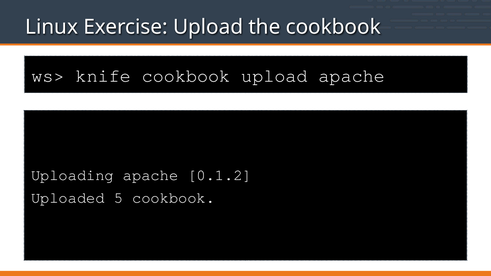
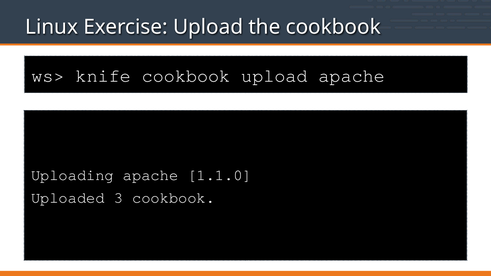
0.1.2: 0.1.2 -> 1.1.0
5: 5 -> 3
